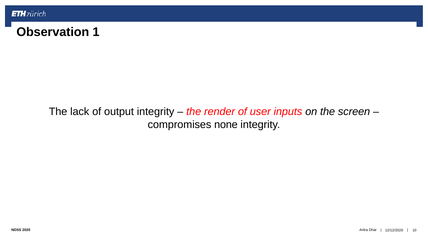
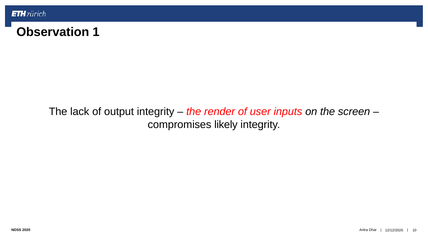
none: none -> likely
